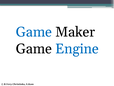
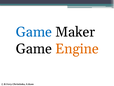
Engine colour: blue -> orange
